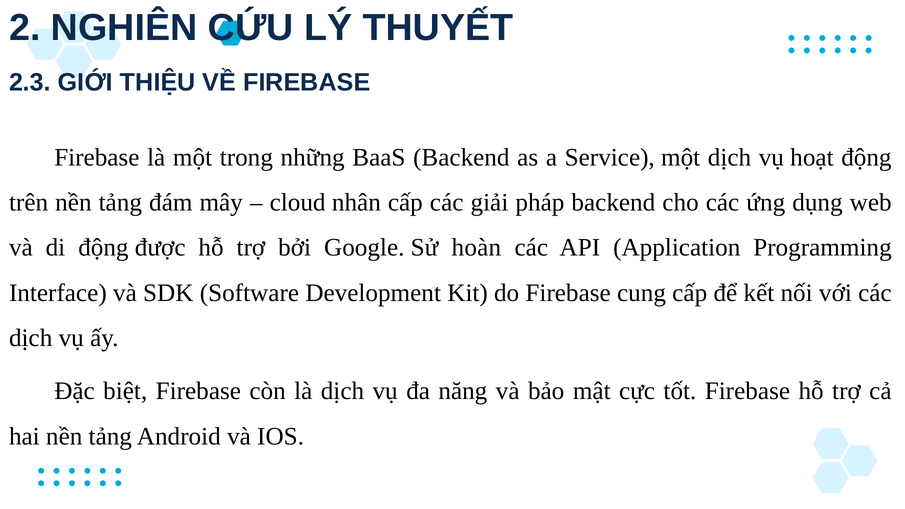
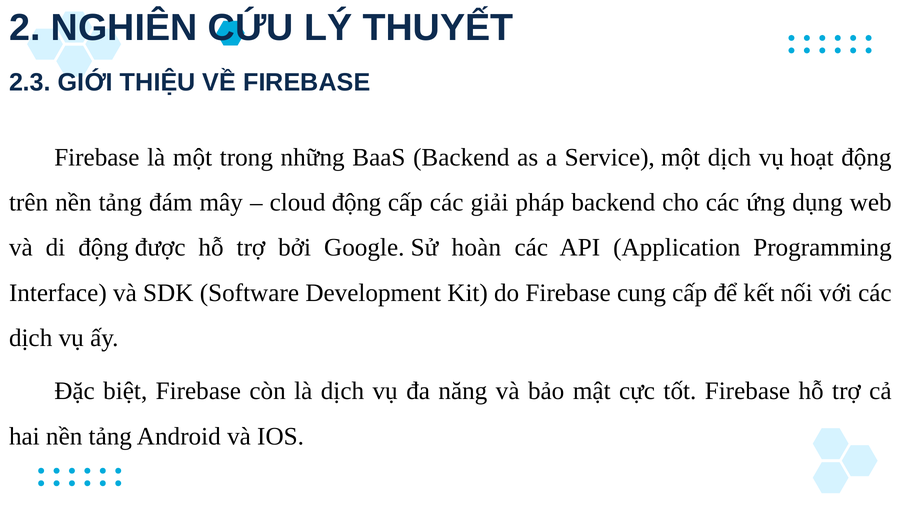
cloud nhân: nhân -> động
